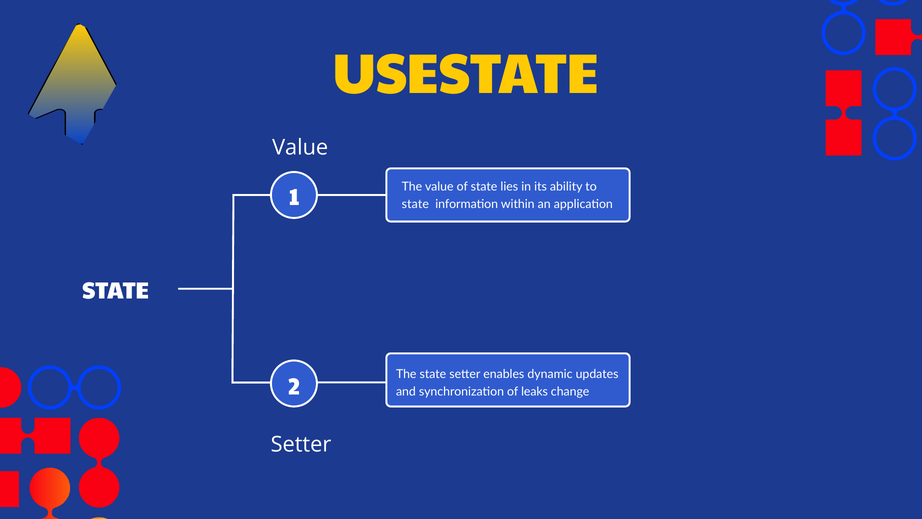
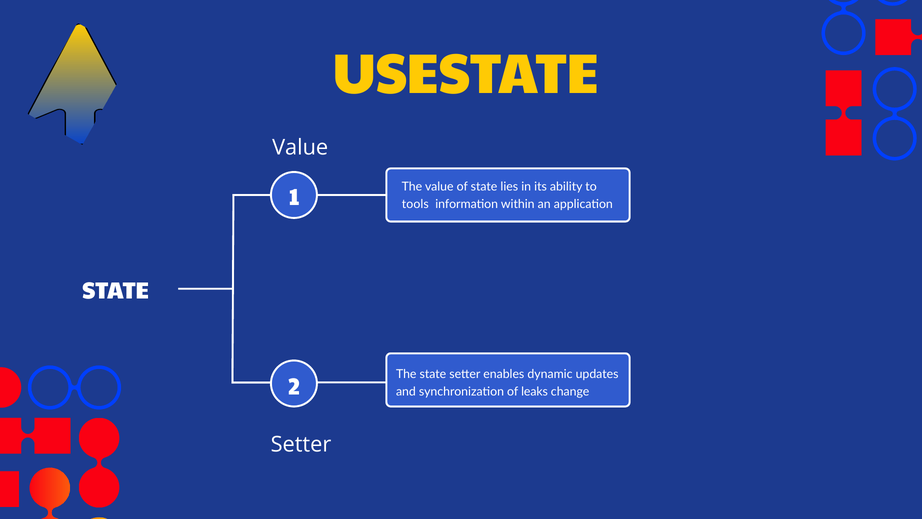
state at (415, 204): state -> tools
